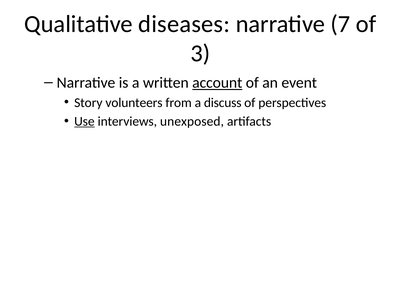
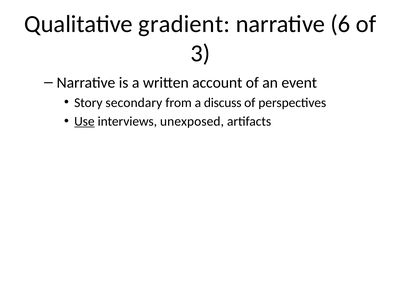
diseases: diseases -> gradient
7: 7 -> 6
account underline: present -> none
volunteers: volunteers -> secondary
